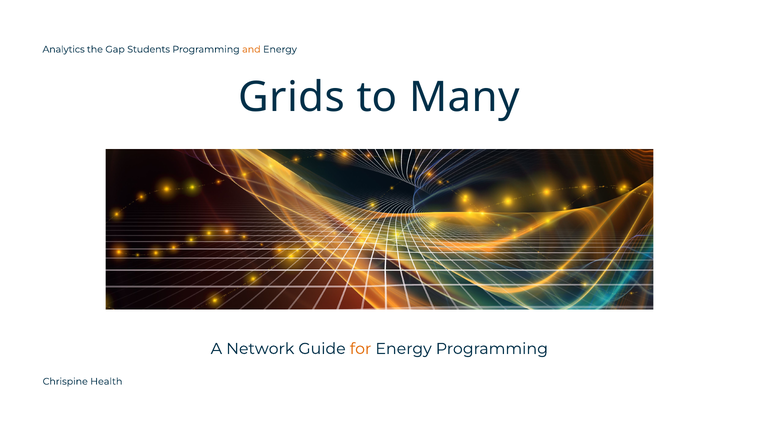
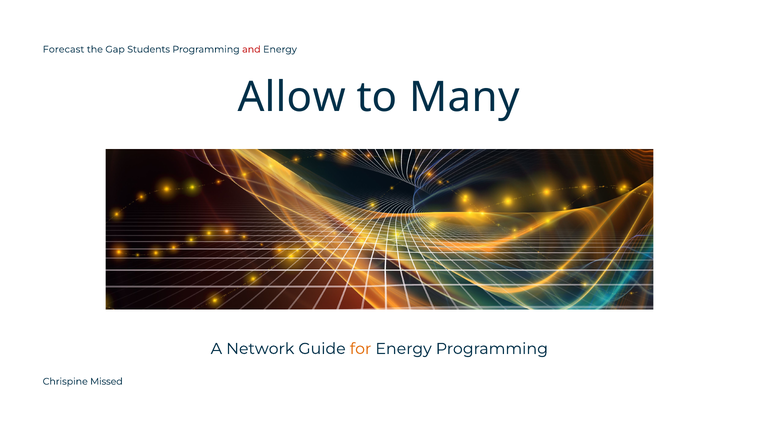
Analytics: Analytics -> Forecast
and colour: orange -> red
Grids: Grids -> Allow
Health: Health -> Missed
